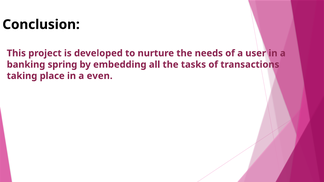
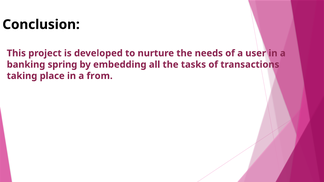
even: even -> from
